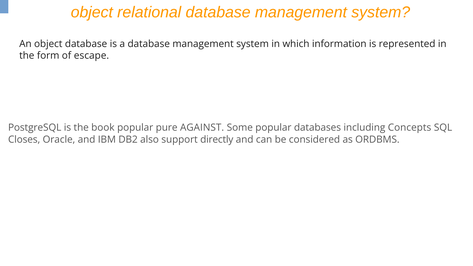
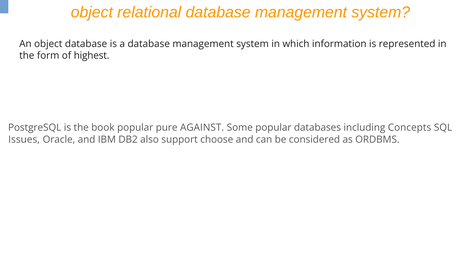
escape: escape -> highest
Closes: Closes -> Issues
directly: directly -> choose
